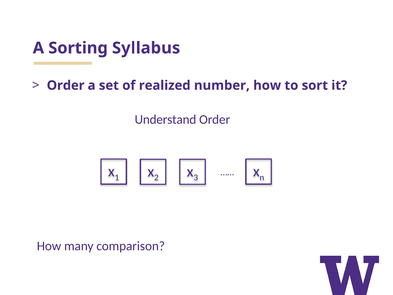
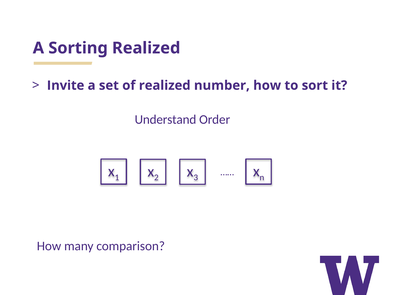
Sorting Syllabus: Syllabus -> Realized
Order at (66, 85): Order -> Invite
